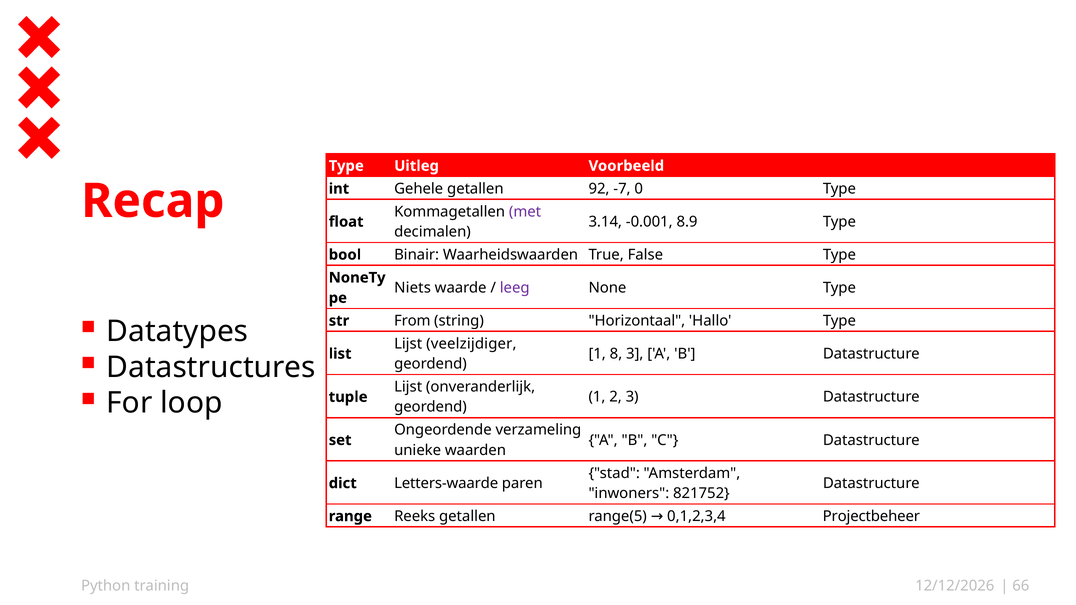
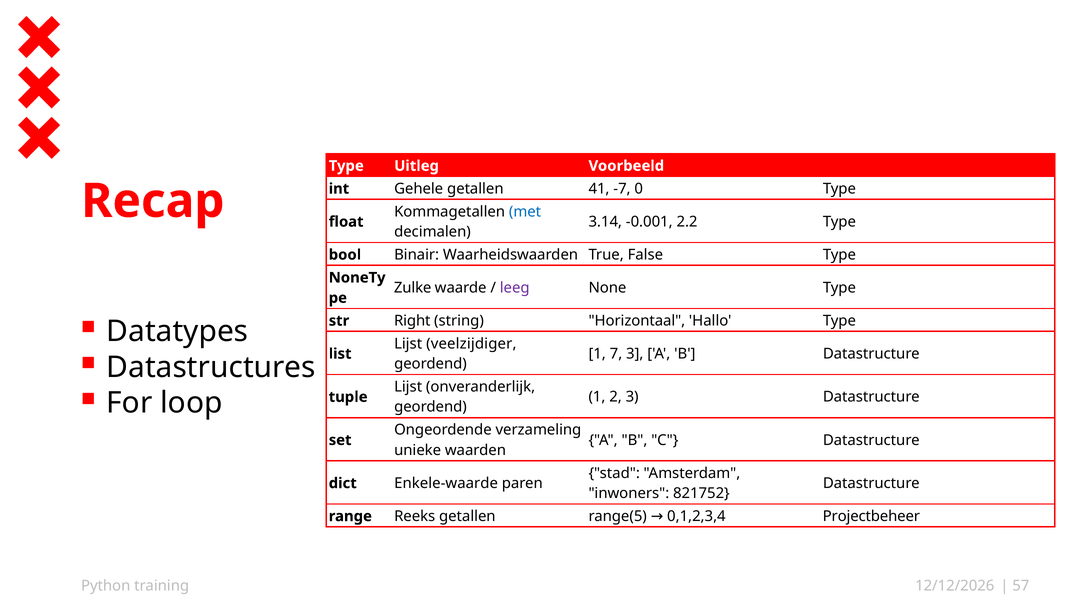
92: 92 -> 41
met colour: purple -> blue
8.9: 8.9 -> 2.2
Niets: Niets -> Zulke
From: From -> Right
8: 8 -> 7
Letters-waarde: Letters-waarde -> Enkele-waarde
66: 66 -> 57
